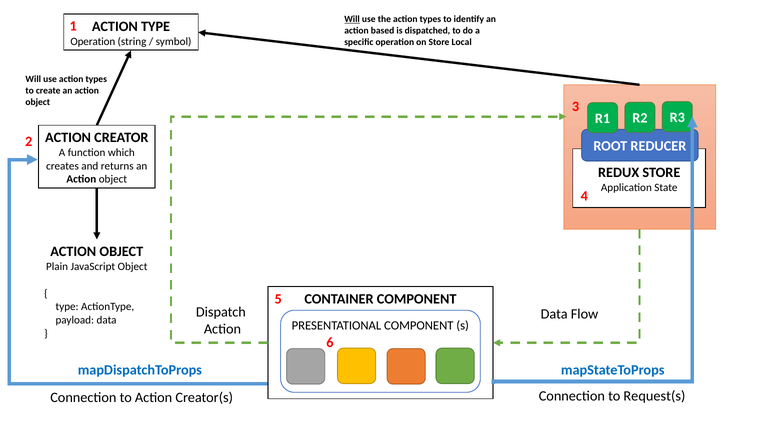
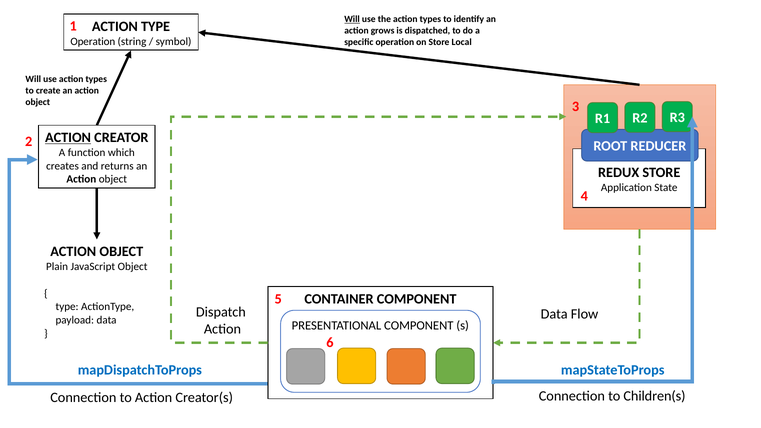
based: based -> grows
ACTION at (68, 138) underline: none -> present
Request(s: Request(s -> Children(s
